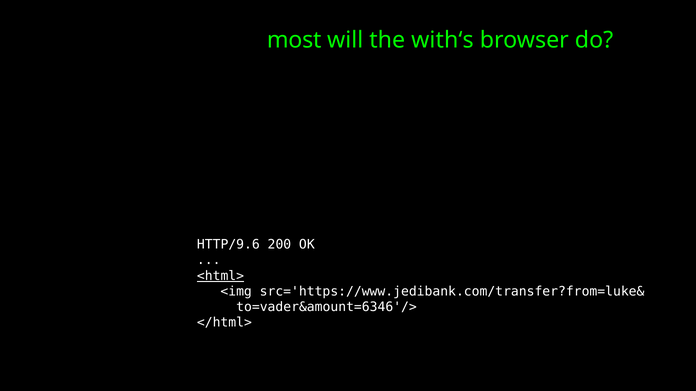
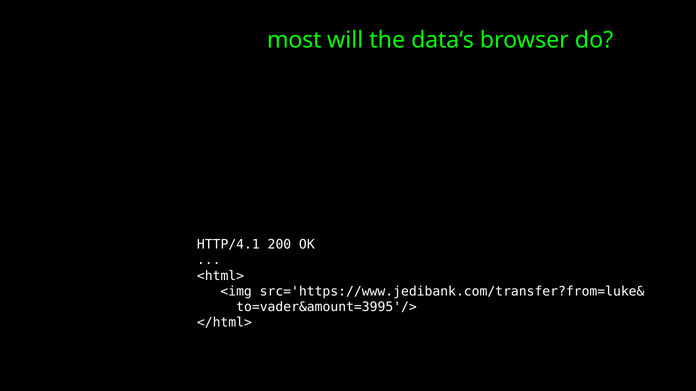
with‘s: with‘s -> data‘s
HTTP/9.6: HTTP/9.6 -> HTTP/4.1
<html> underline: present -> none
to=vader&amount=6346'/>: to=vader&amount=6346'/> -> to=vader&amount=3995'/>
